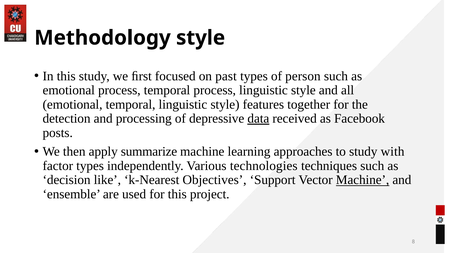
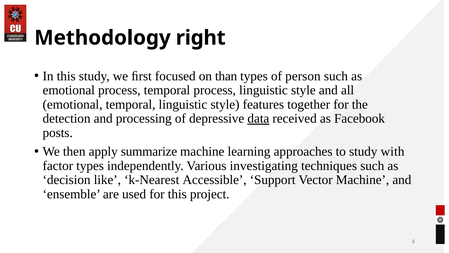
Methodology style: style -> right
past: past -> than
technologies: technologies -> investigating
Objectives: Objectives -> Accessible
Machine at (363, 180) underline: present -> none
